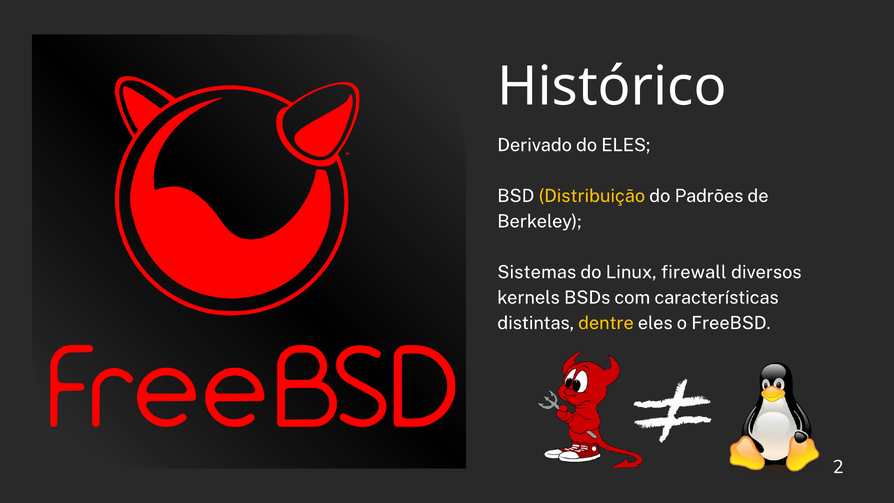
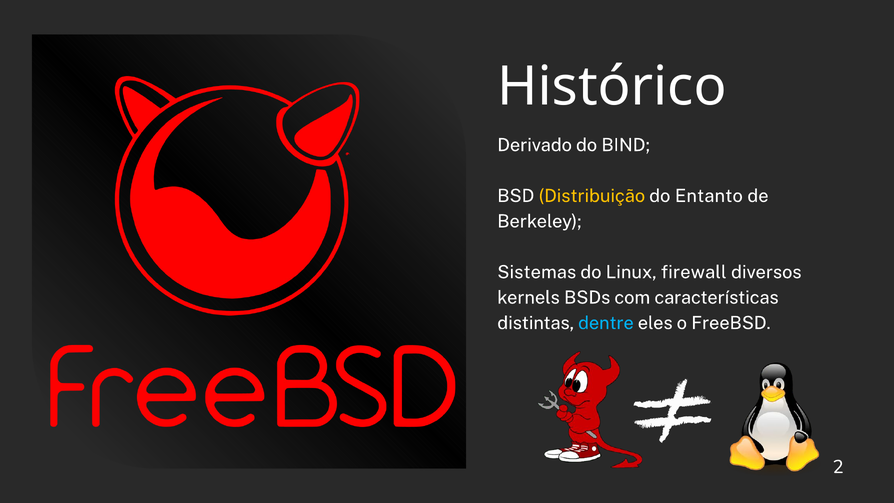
do ELES: ELES -> BIND
Padrões: Padrões -> Entanto
dentre colour: yellow -> light blue
